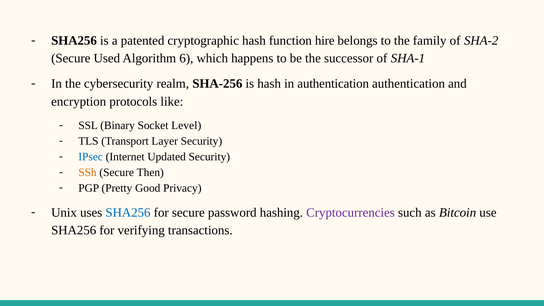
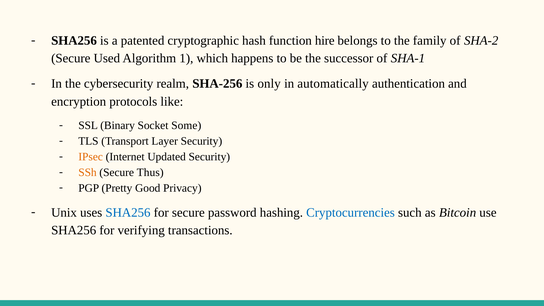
6: 6 -> 1
is hash: hash -> only
in authentication: authentication -> automatically
Level: Level -> Some
IPsec colour: blue -> orange
Then: Then -> Thus
Cryptocurrencies colour: purple -> blue
